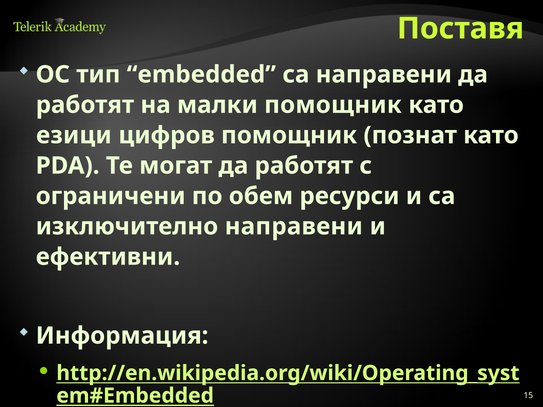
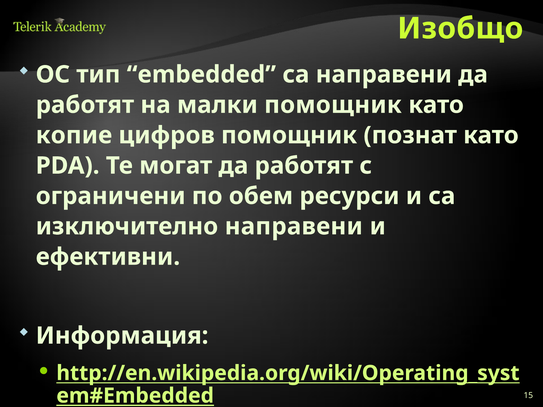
Поставя: Поставя -> Изобщо
езици: езици -> копие
